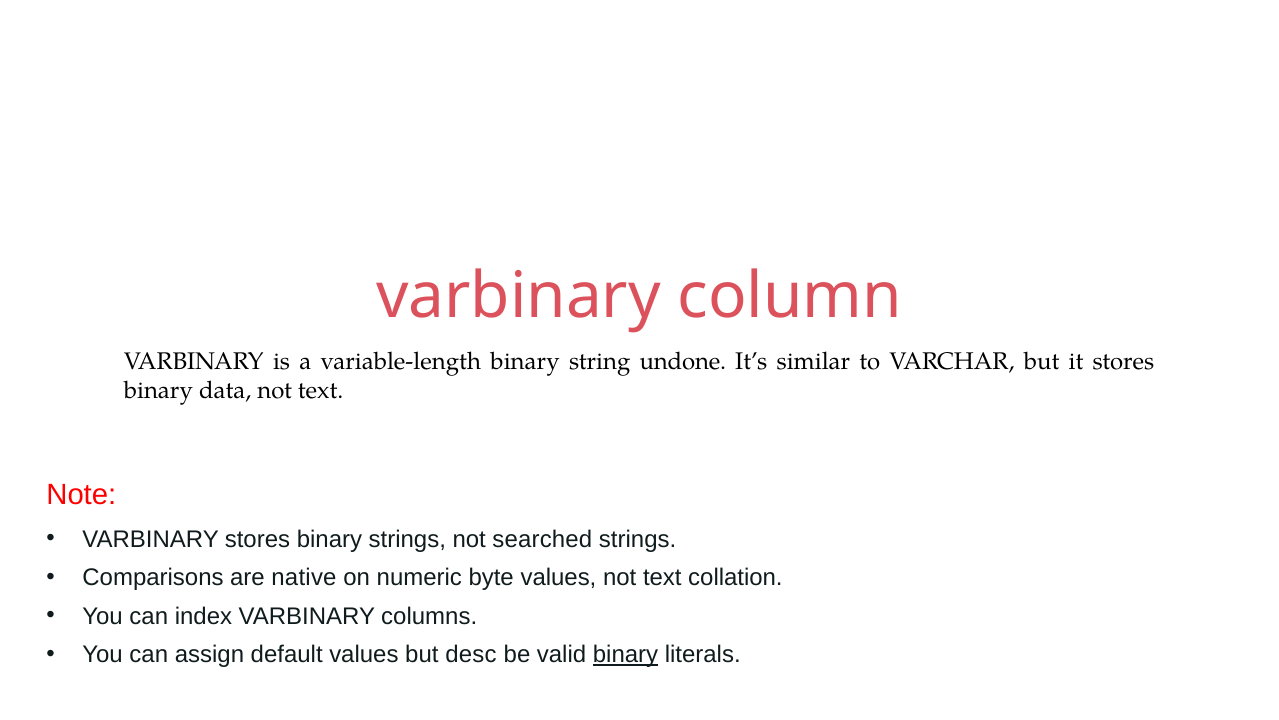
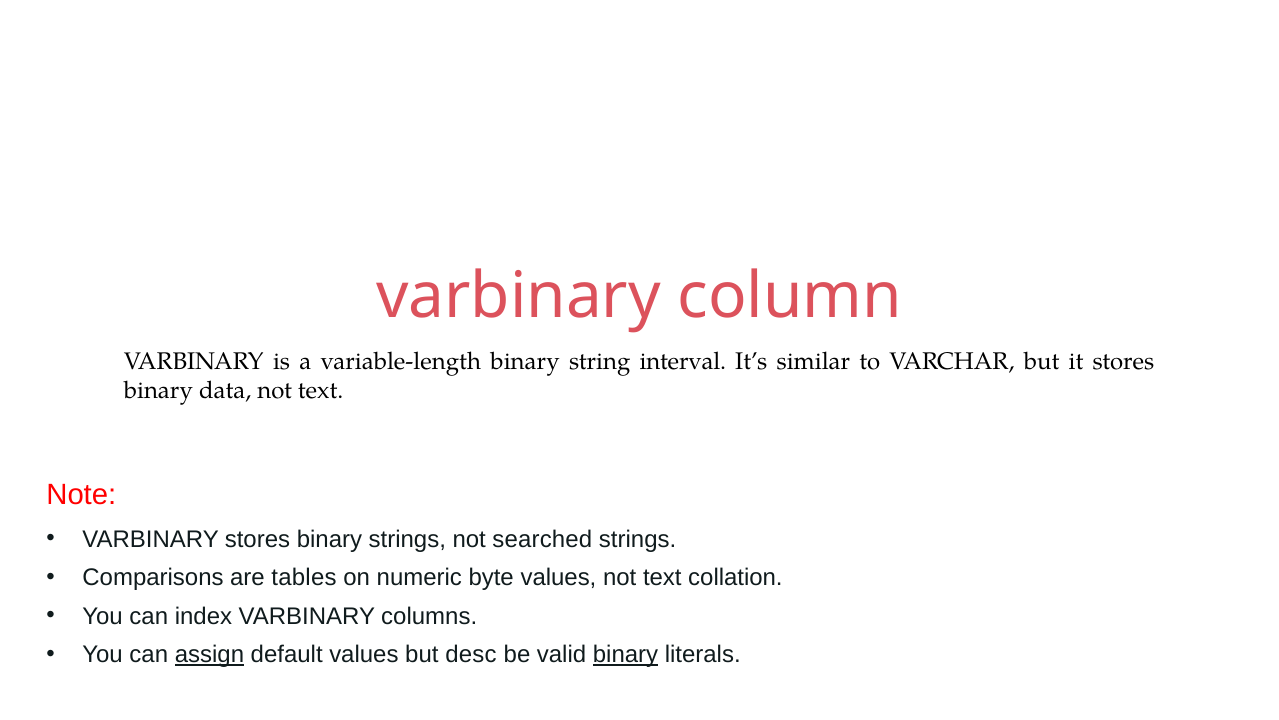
undone: undone -> interval
native: native -> tables
assign underline: none -> present
